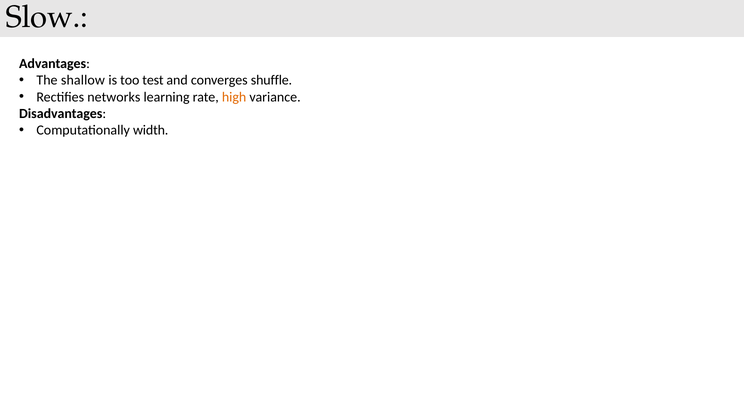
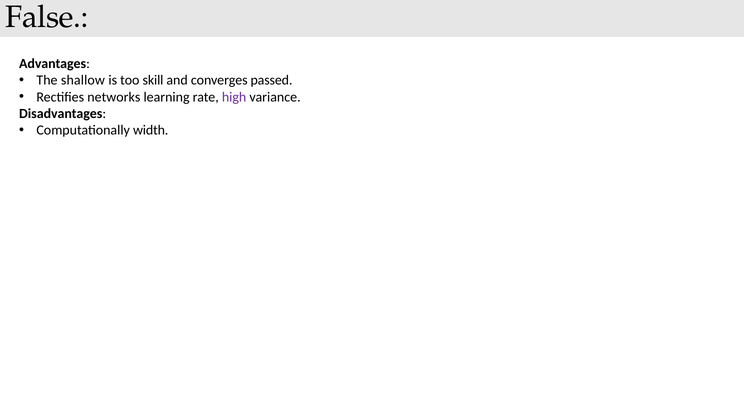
Slow: Slow -> False
test: test -> skill
shuffle: shuffle -> passed
high colour: orange -> purple
